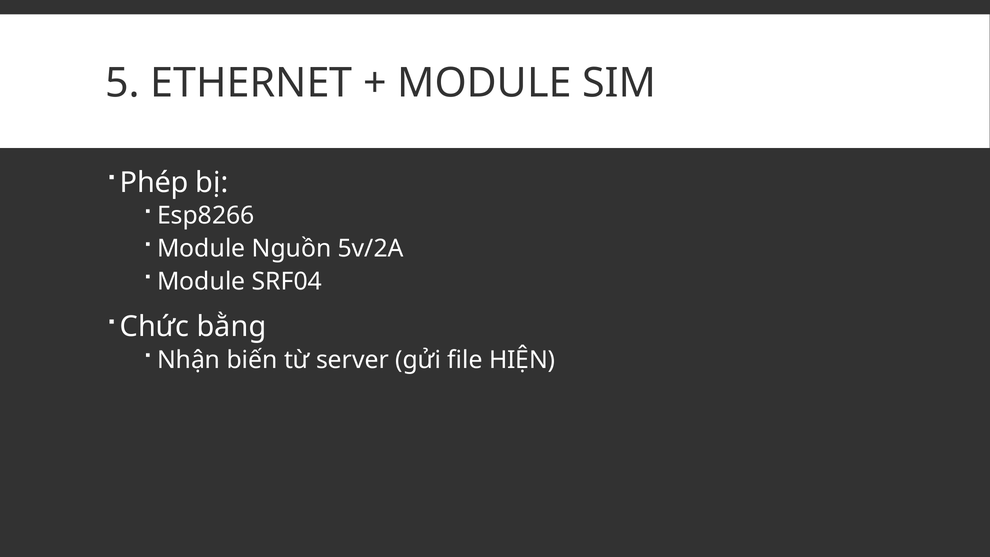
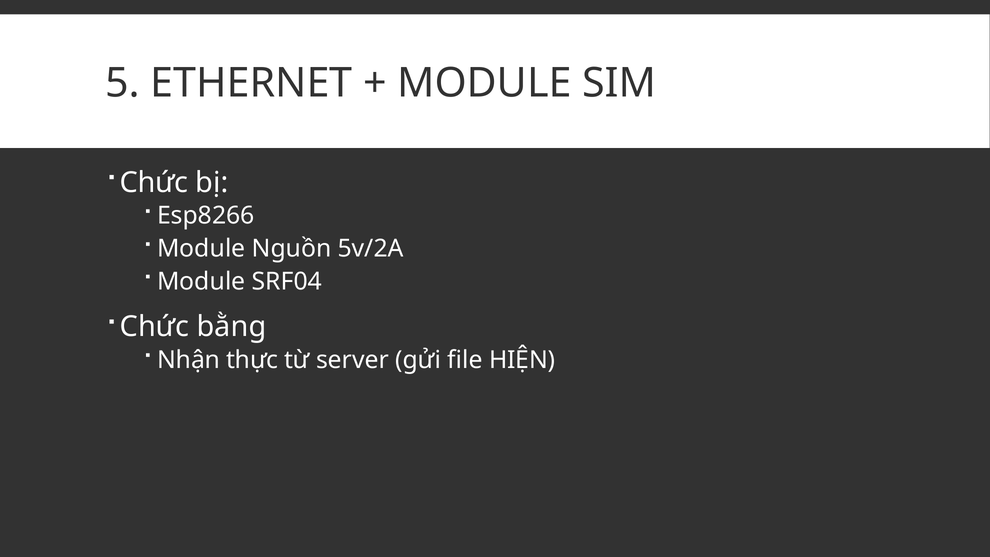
Phép at (154, 182): Phép -> Chức
biến: biến -> thực
